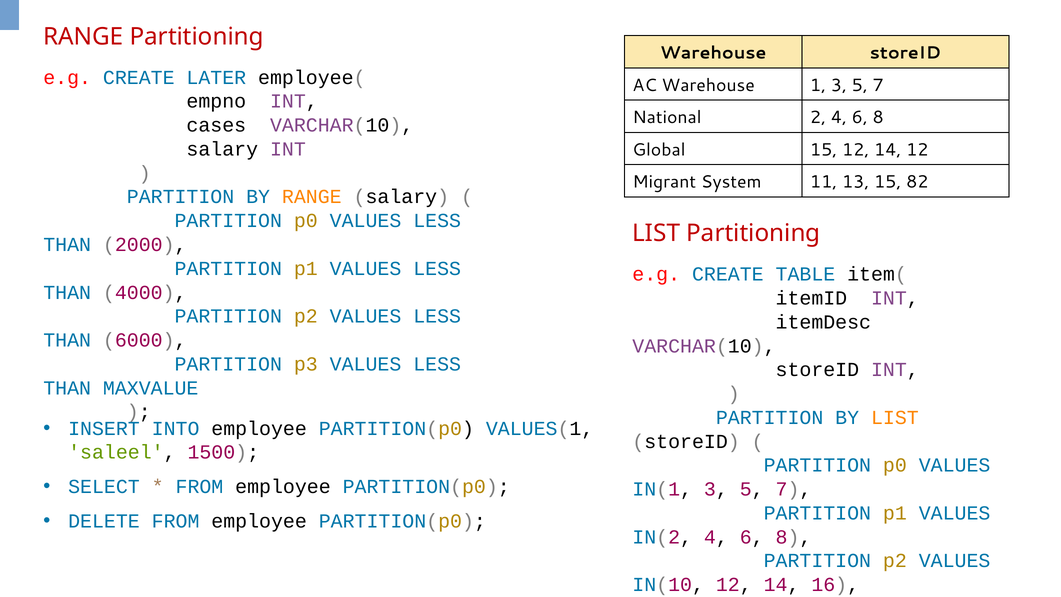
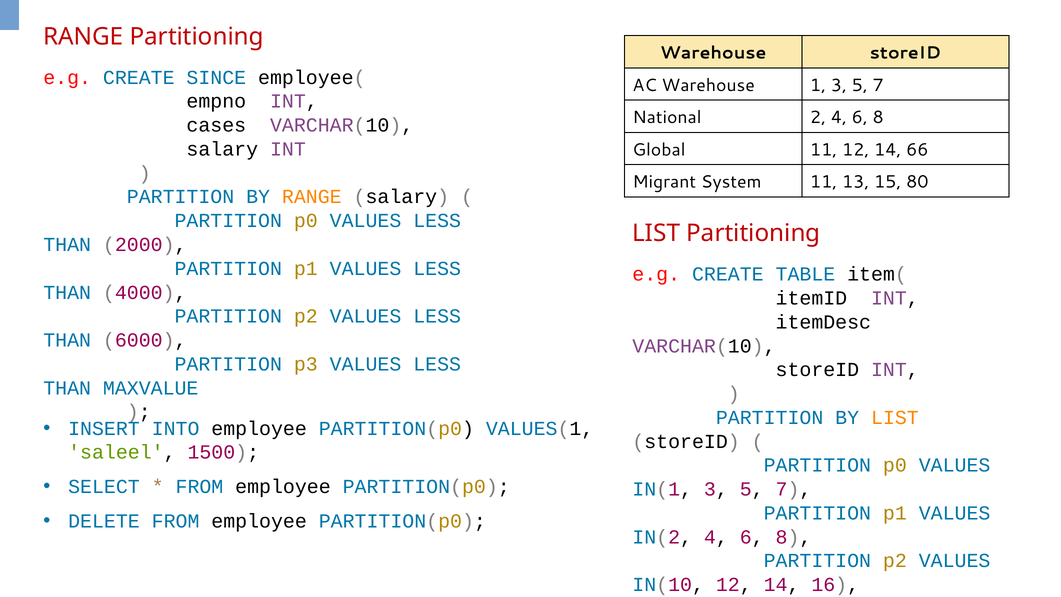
LATER: LATER -> SINCE
Global 15: 15 -> 11
14 12: 12 -> 66
82: 82 -> 80
